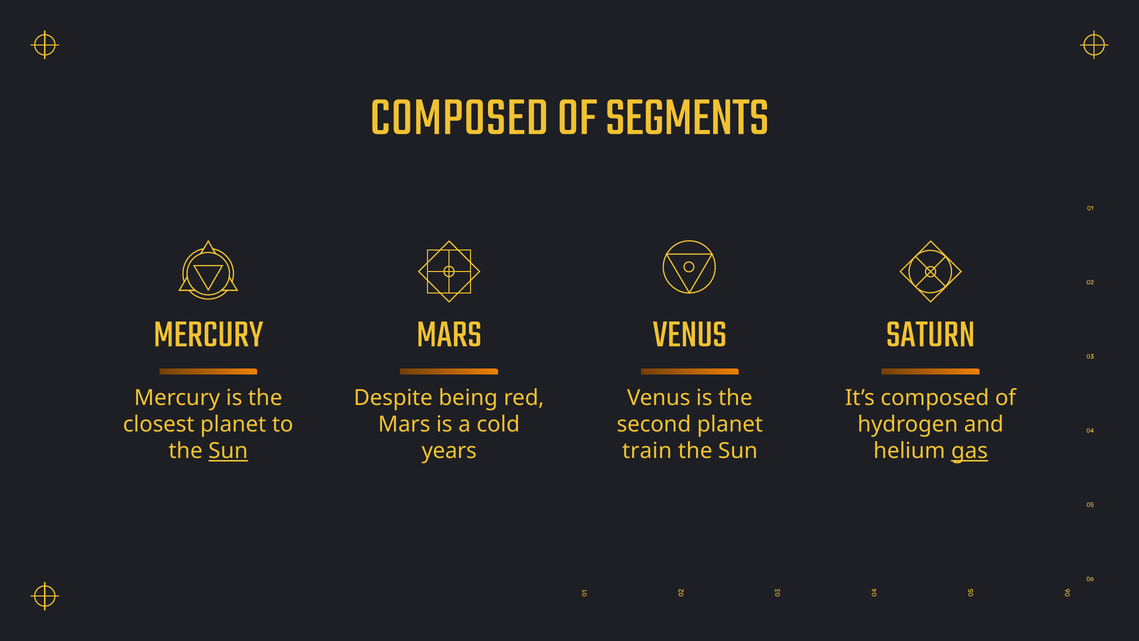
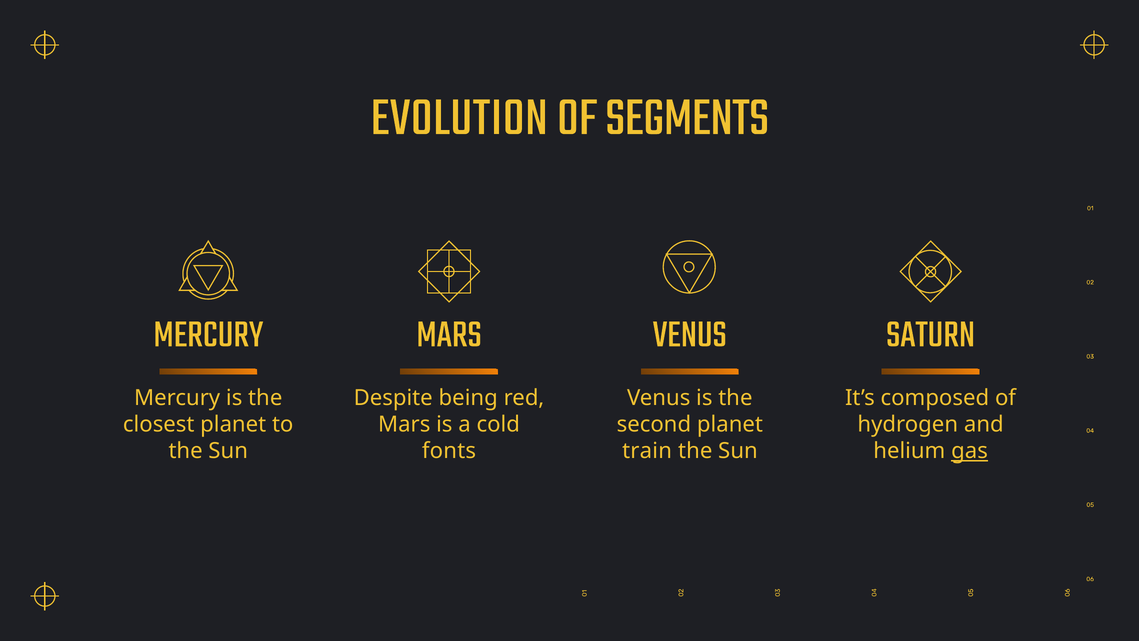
COMPOSED at (459, 116): COMPOSED -> EVOLUTION
Sun at (228, 451) underline: present -> none
years: years -> fonts
